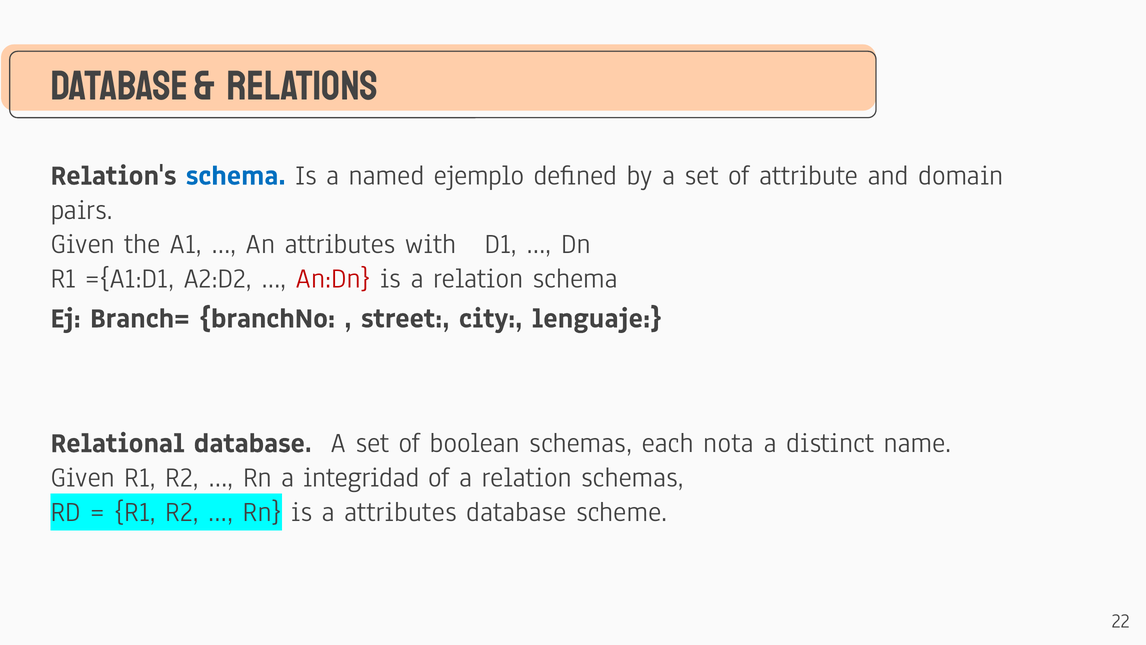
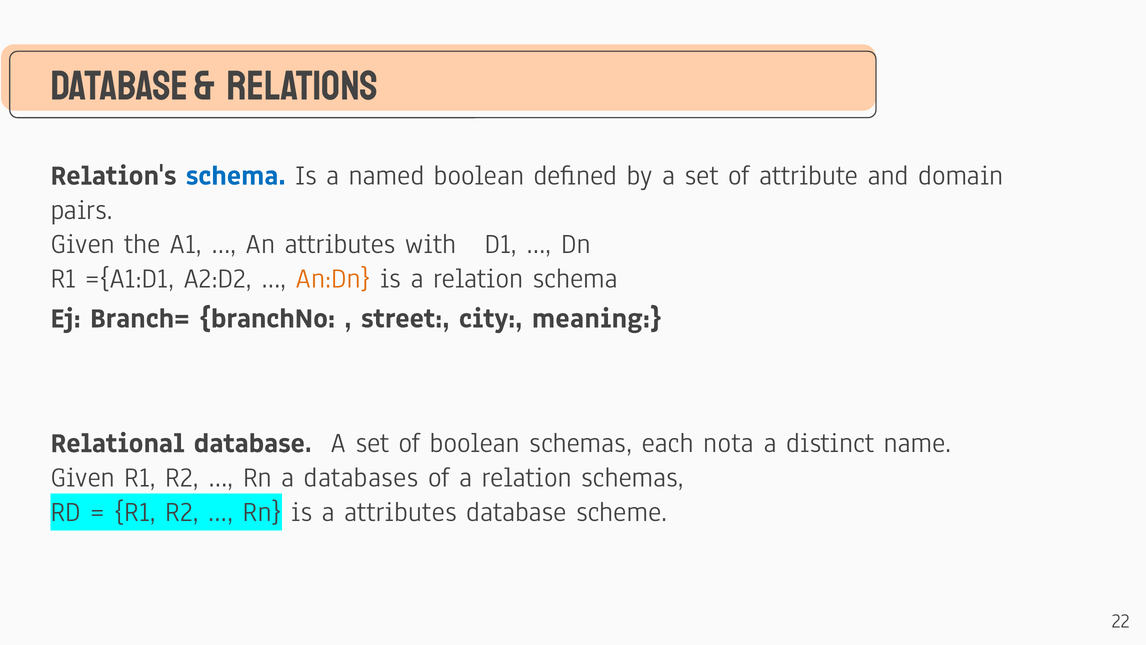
named ejemplo: ejemplo -> boolean
An:Dn colour: red -> orange
lenguaje: lenguaje -> meaning
integridad: integridad -> databases
